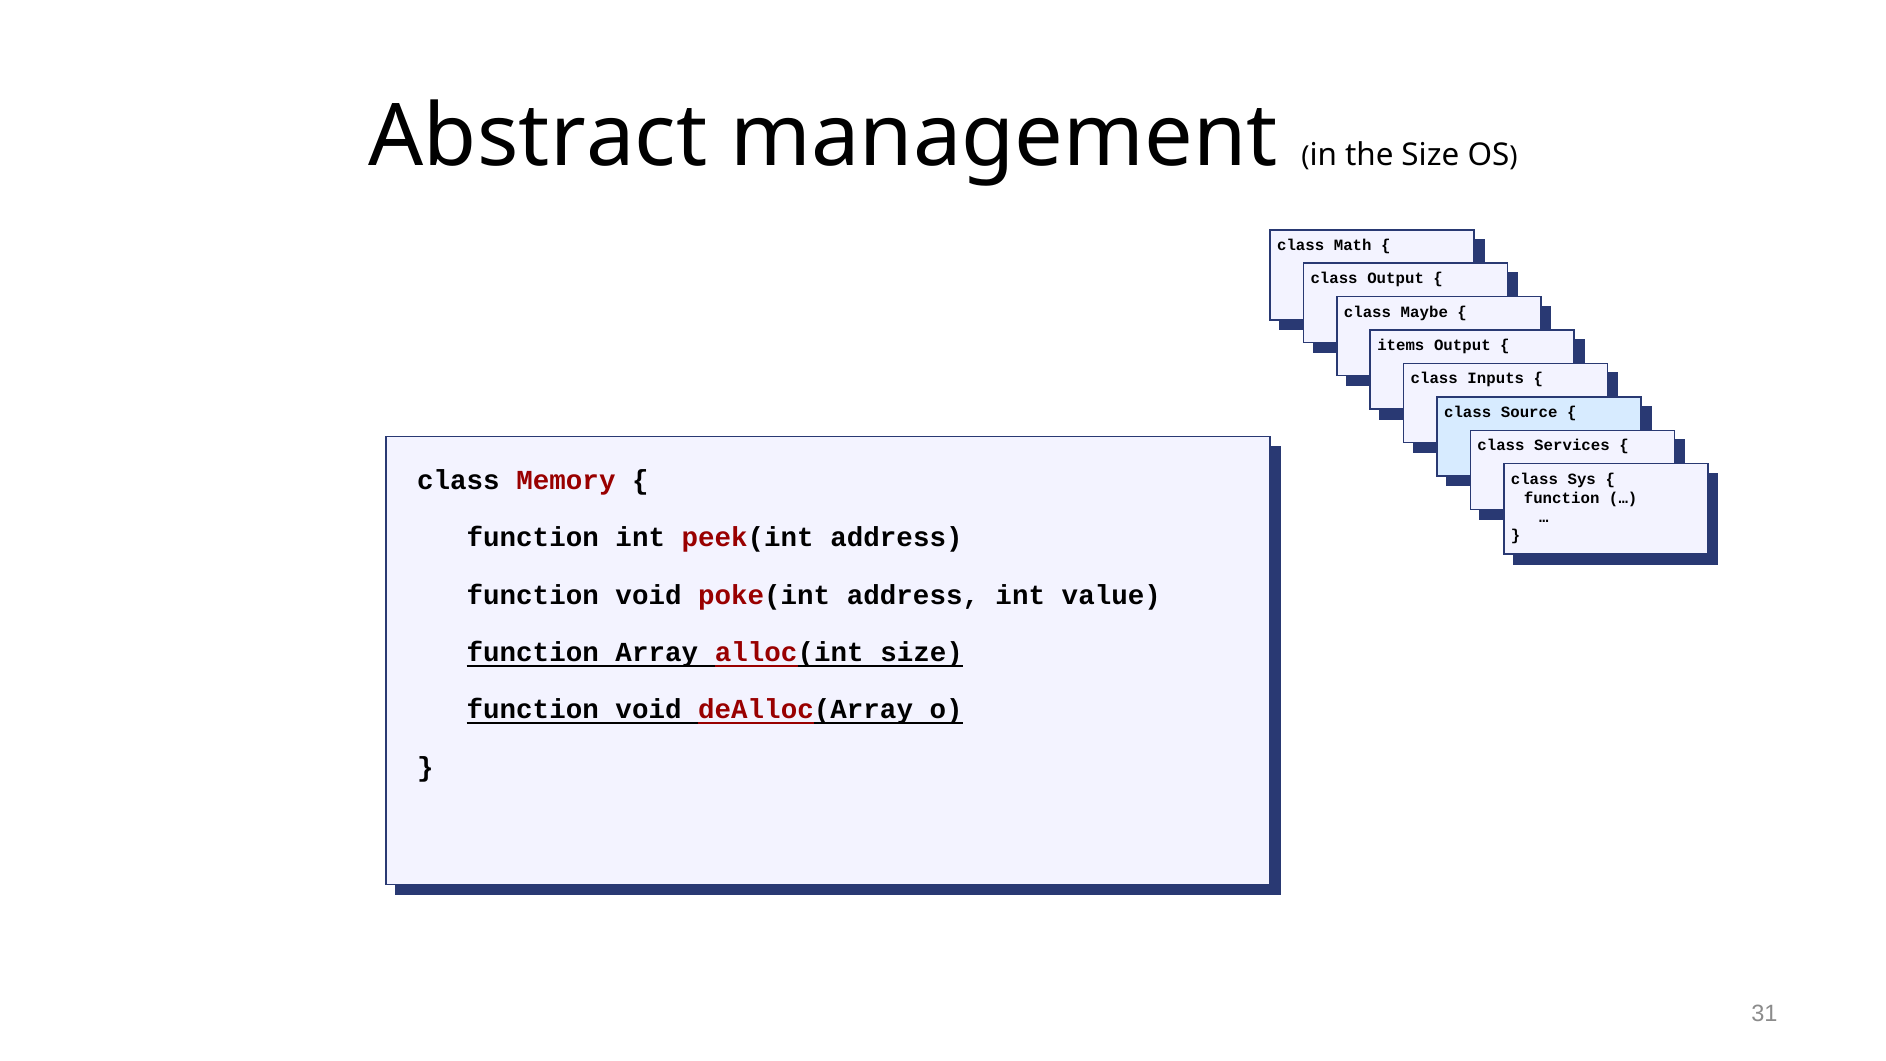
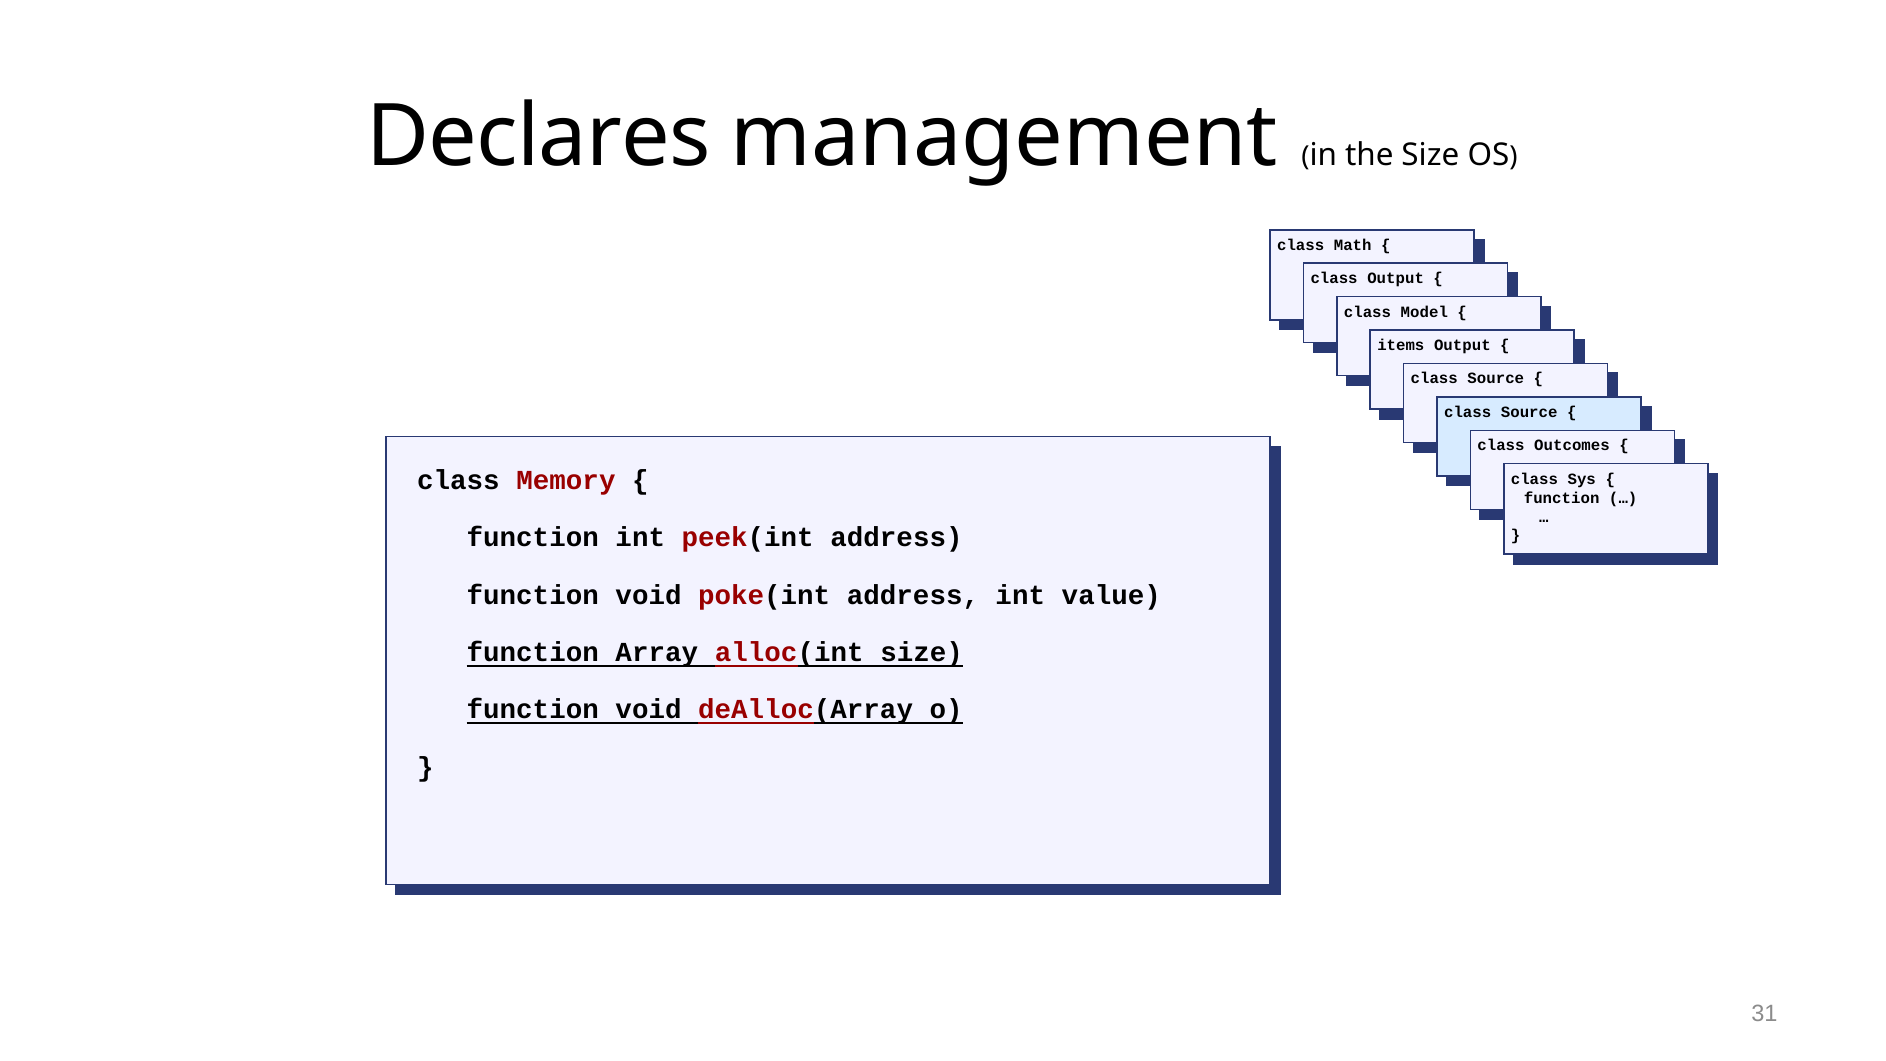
Abstract: Abstract -> Declares
Maybe: Maybe -> Model
Inputs at (1496, 379): Inputs -> Source
Services: Services -> Outcomes
